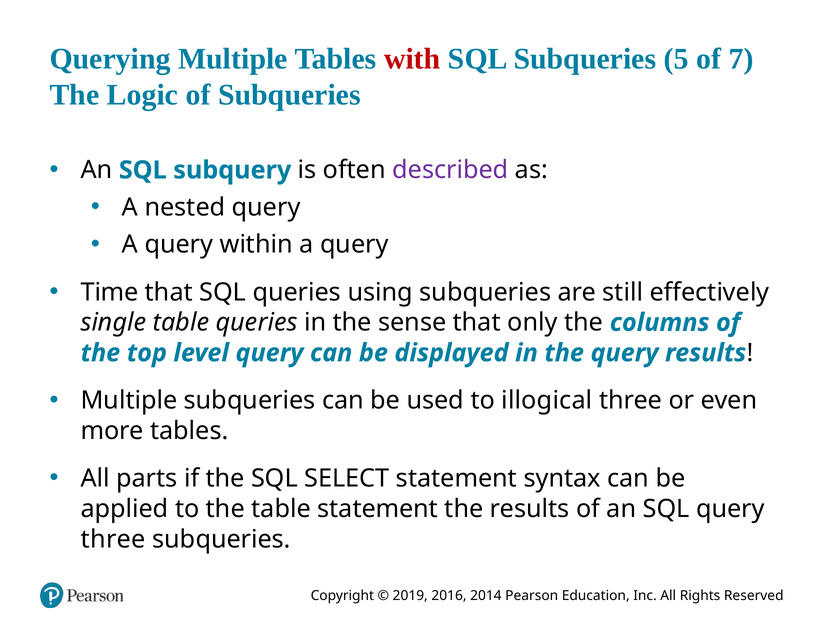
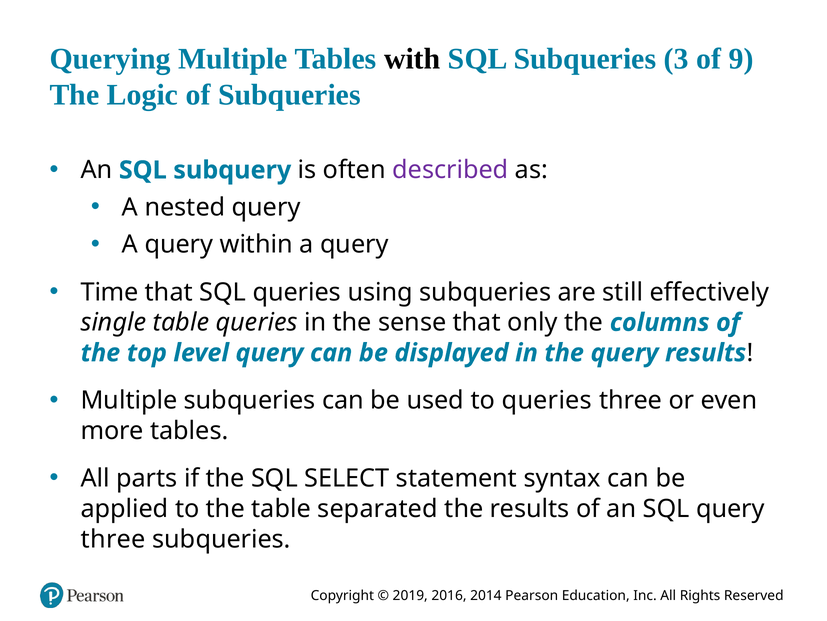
with colour: red -> black
5: 5 -> 3
7: 7 -> 9
to illogical: illogical -> queries
table statement: statement -> separated
